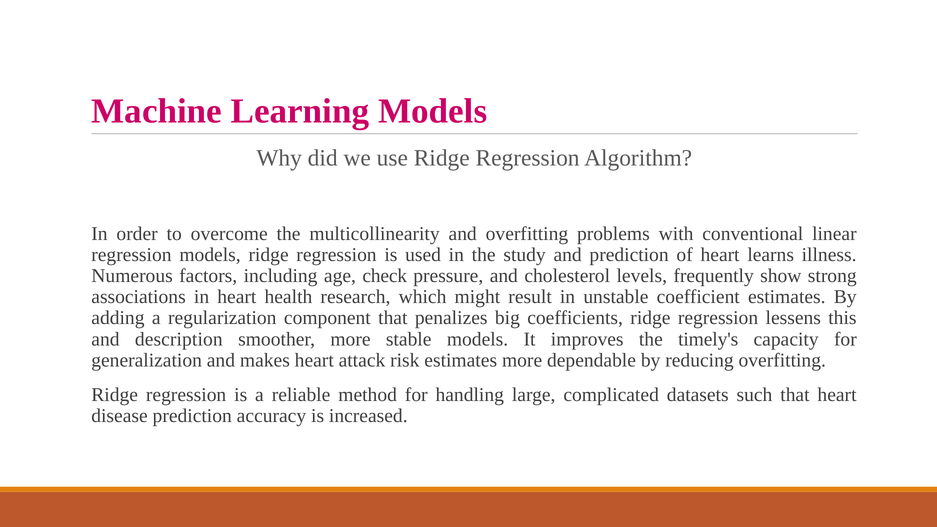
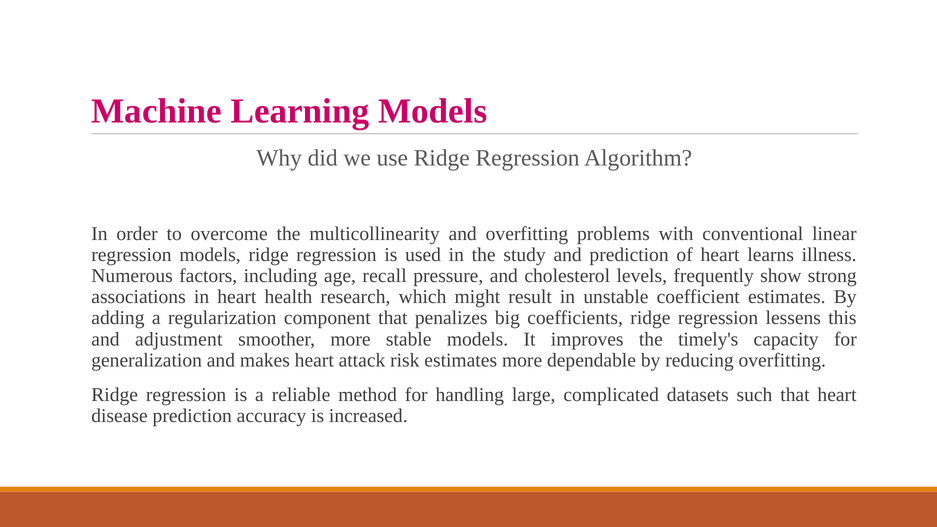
check: check -> recall
description: description -> adjustment
